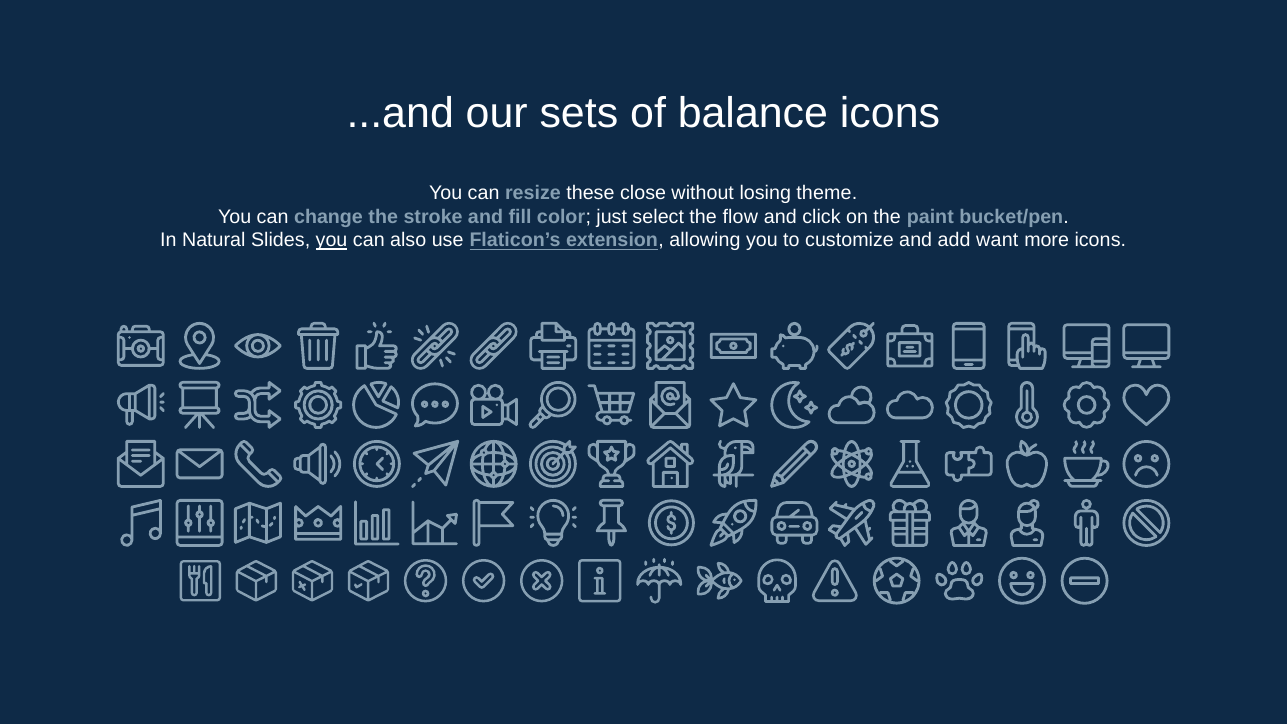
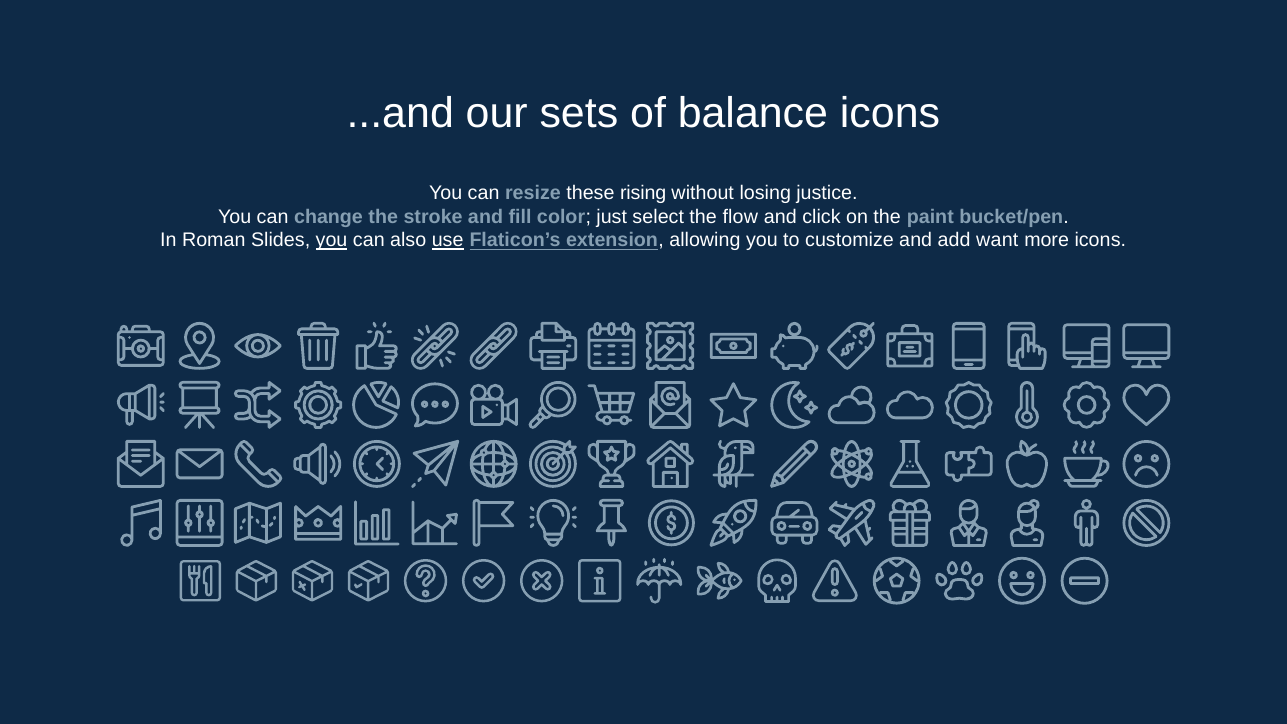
close: close -> rising
theme: theme -> justice
Natural: Natural -> Roman
use underline: none -> present
